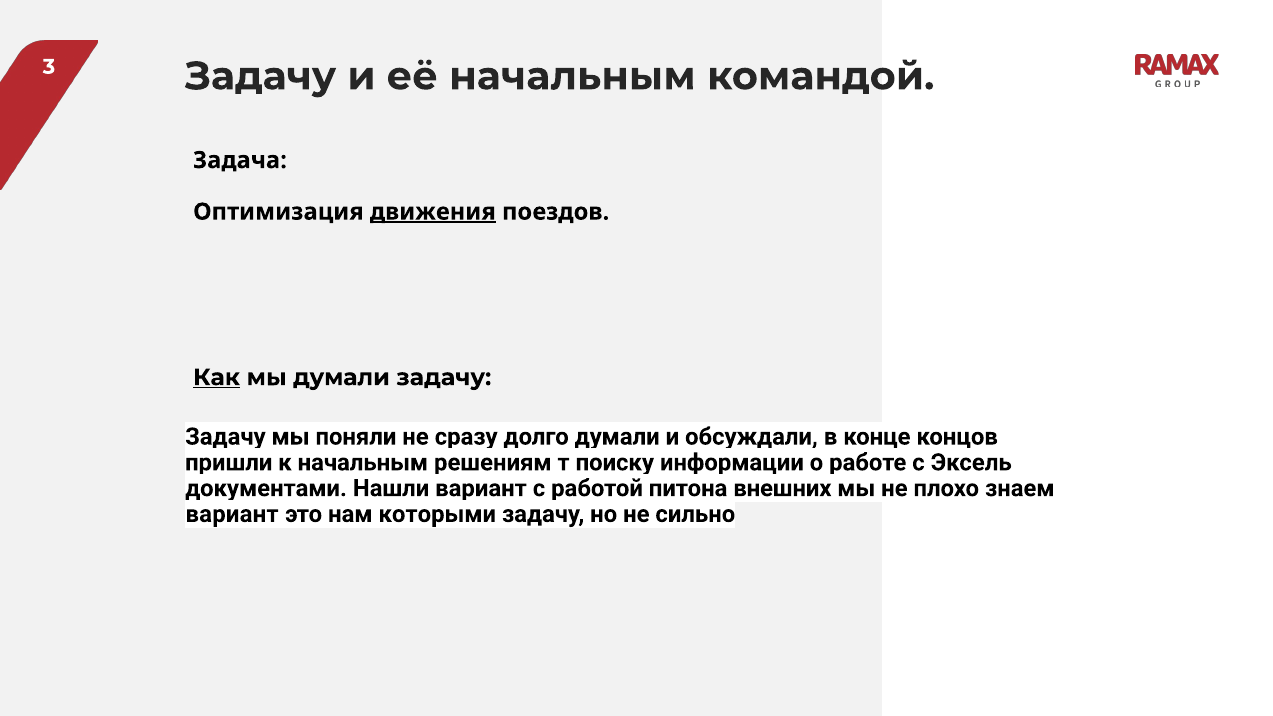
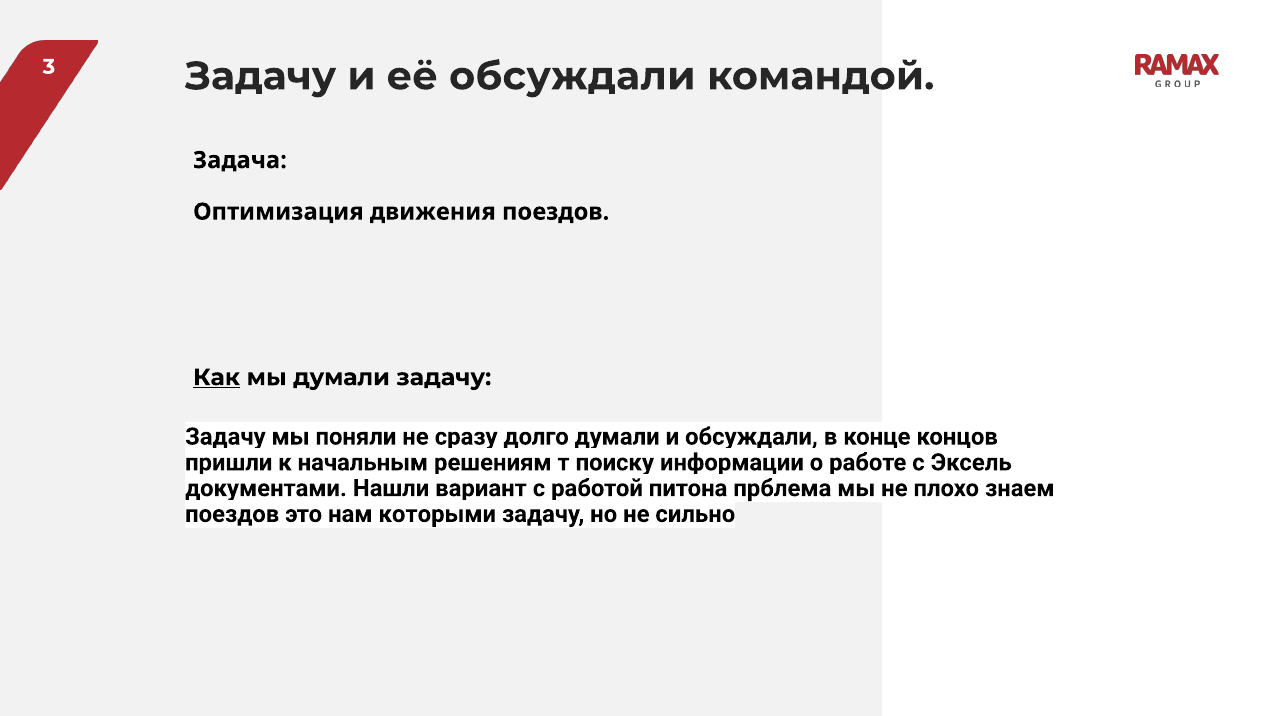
её начальным: начальным -> обсуждали
движения underline: present -> none
внешних: внешних -> прблема
вариант at (232, 514): вариант -> поездов
